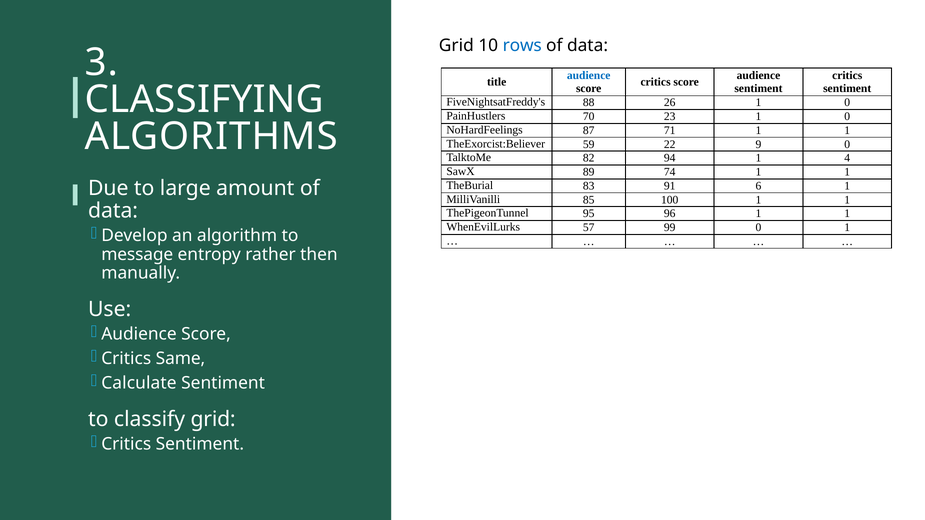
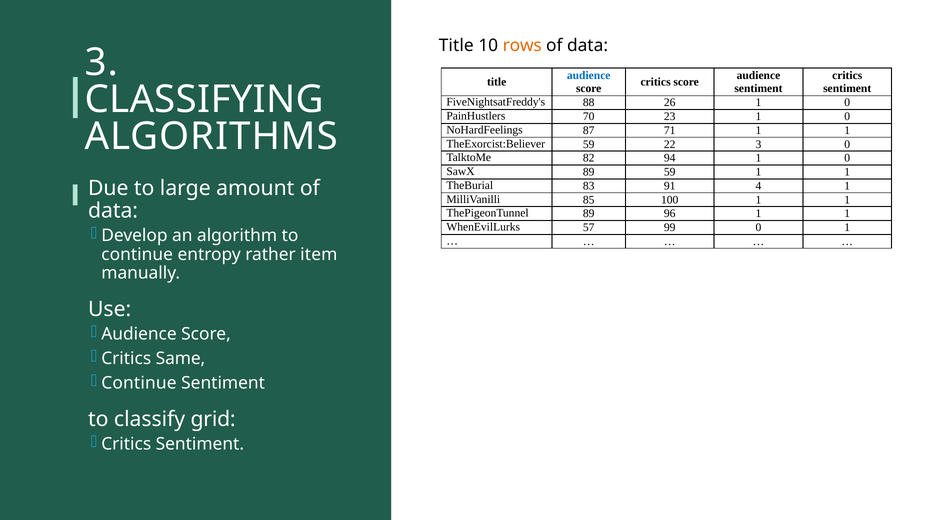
Grid at (456, 46): Grid -> Title
rows colour: blue -> orange
22 9: 9 -> 3
94 1 4: 4 -> 0
89 74: 74 -> 59
6: 6 -> 4
ThePigeonTunnel 95: 95 -> 89
message at (137, 255): message -> continue
then: then -> item
Calculate at (139, 383): Calculate -> Continue
